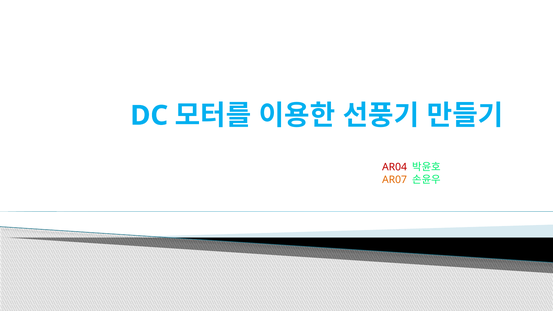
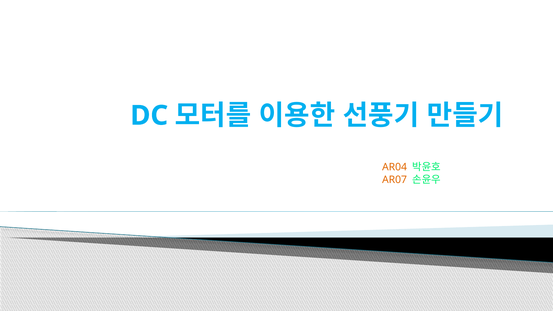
AR04 colour: red -> orange
